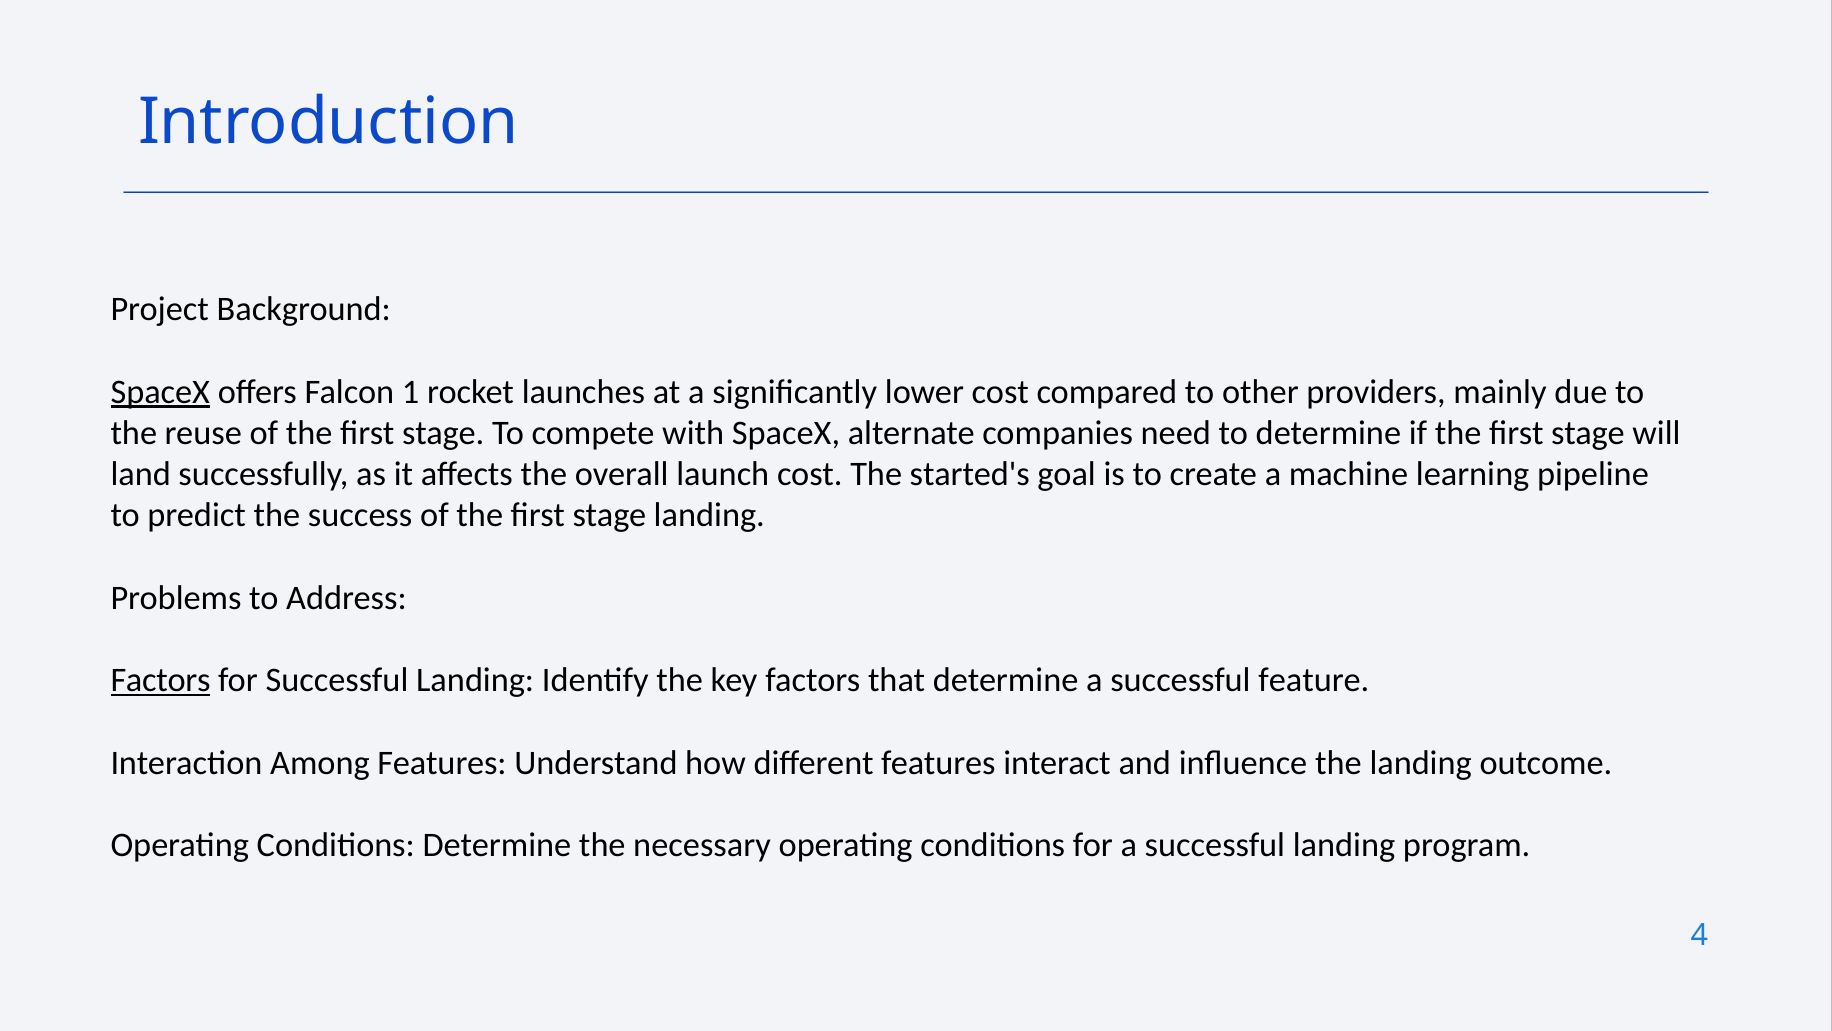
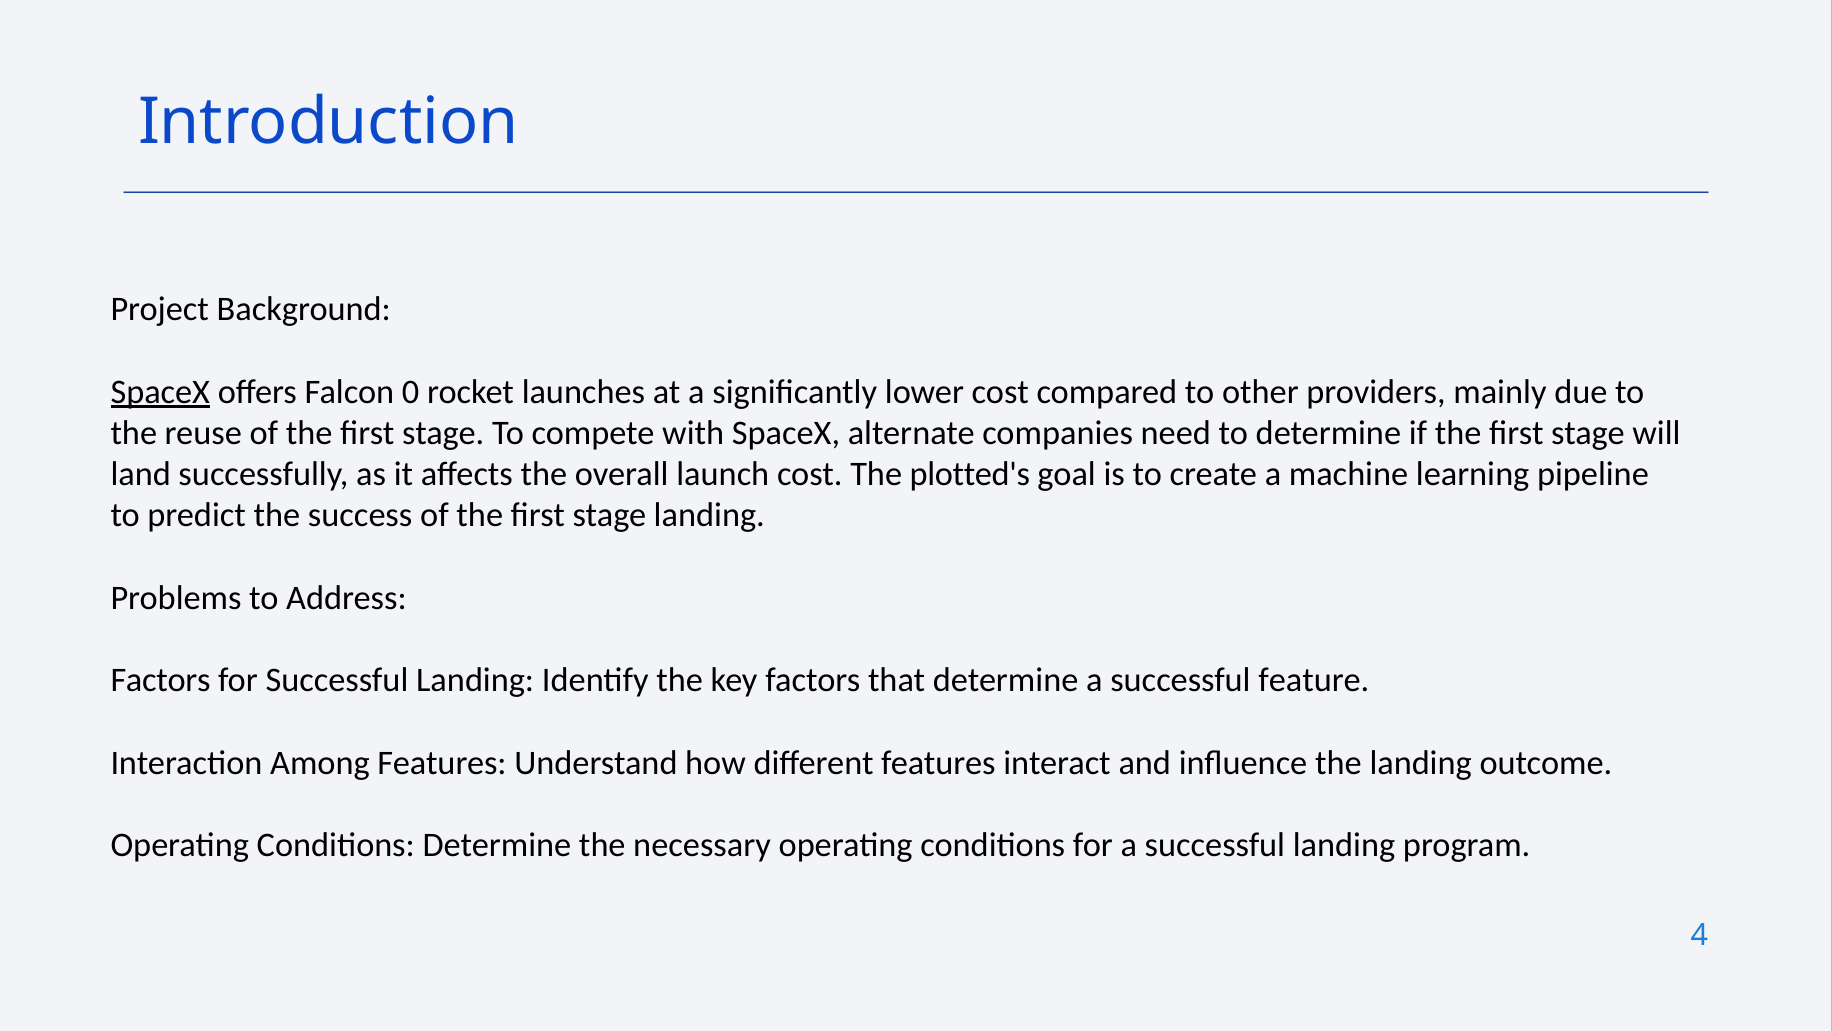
1: 1 -> 0
started's: started's -> plotted's
Factors at (160, 680) underline: present -> none
